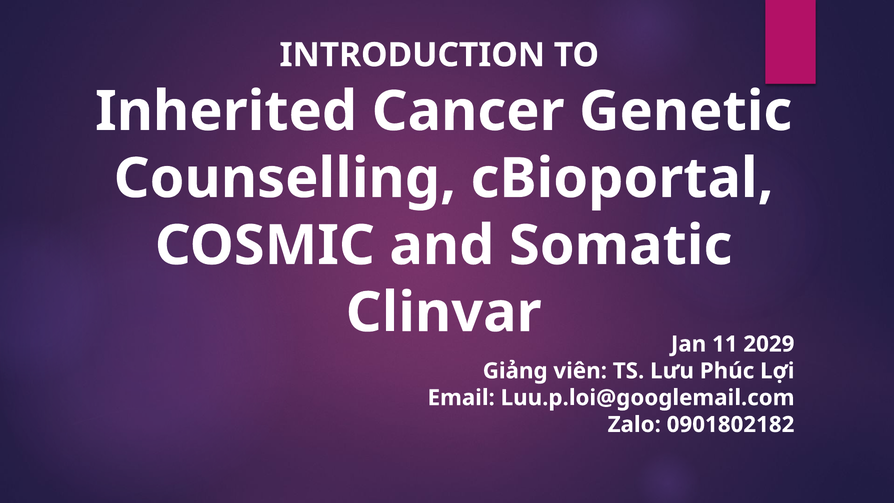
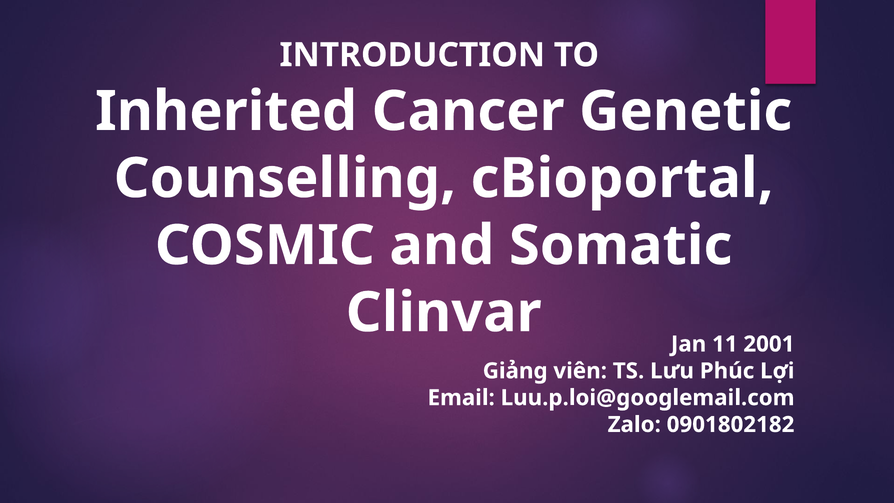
2029: 2029 -> 2001
